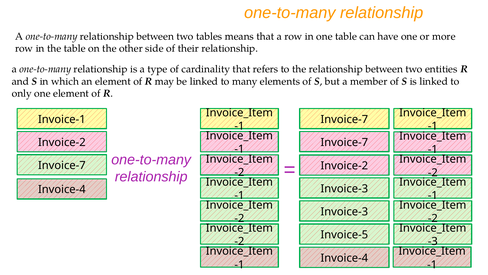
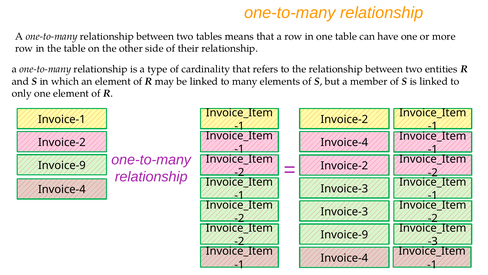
Invoice-7 at (344, 119): Invoice-7 -> Invoice-2
Invoice-7 at (344, 142): Invoice-7 -> Invoice-4
Invoice-7 at (62, 165): Invoice-7 -> Invoice-9
Invoice-5 at (344, 234): Invoice-5 -> Invoice-9
